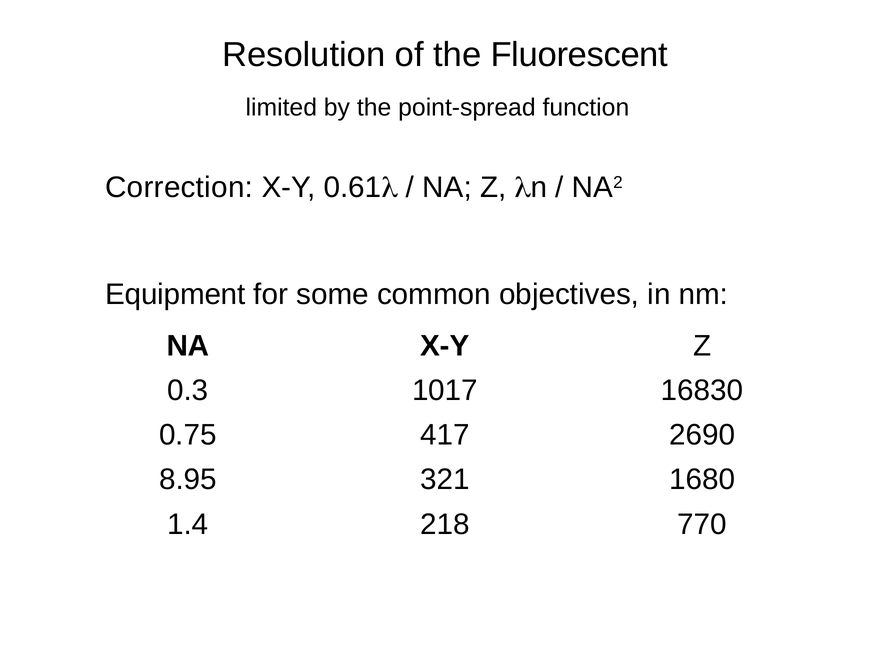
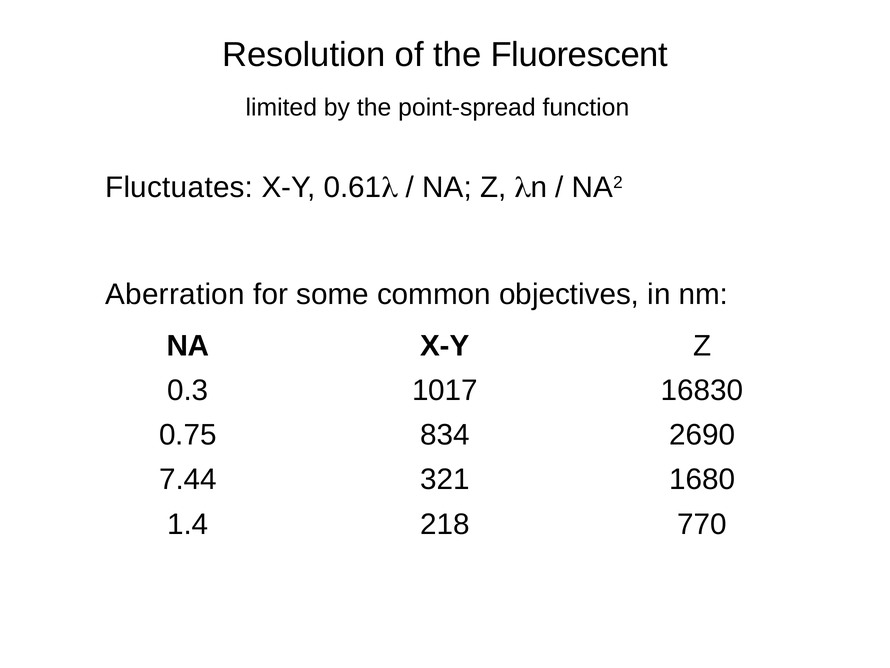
Correction: Correction -> Fluctuates
Equipment: Equipment -> Aberration
417: 417 -> 834
8.95: 8.95 -> 7.44
